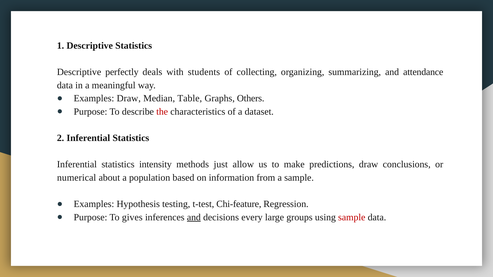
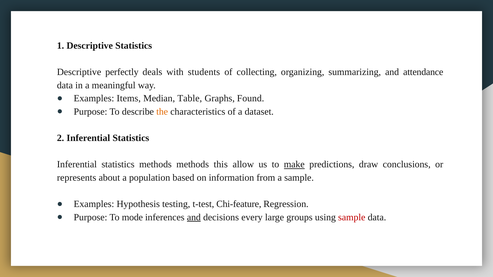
Examples Draw: Draw -> Items
Others: Others -> Found
the colour: red -> orange
statistics intensity: intensity -> methods
just: just -> this
make underline: none -> present
numerical: numerical -> represents
gives: gives -> mode
